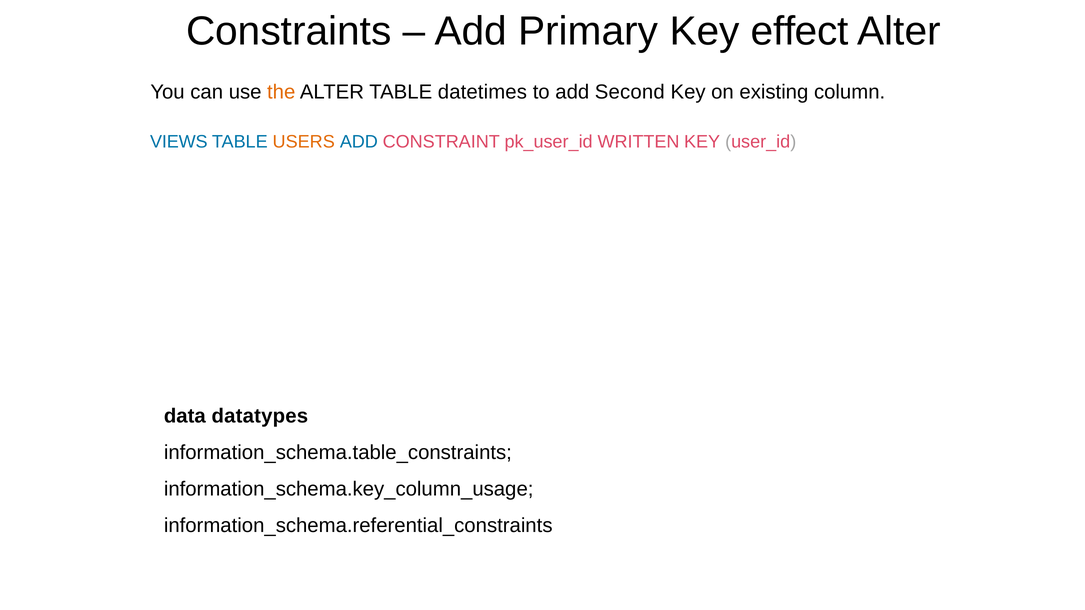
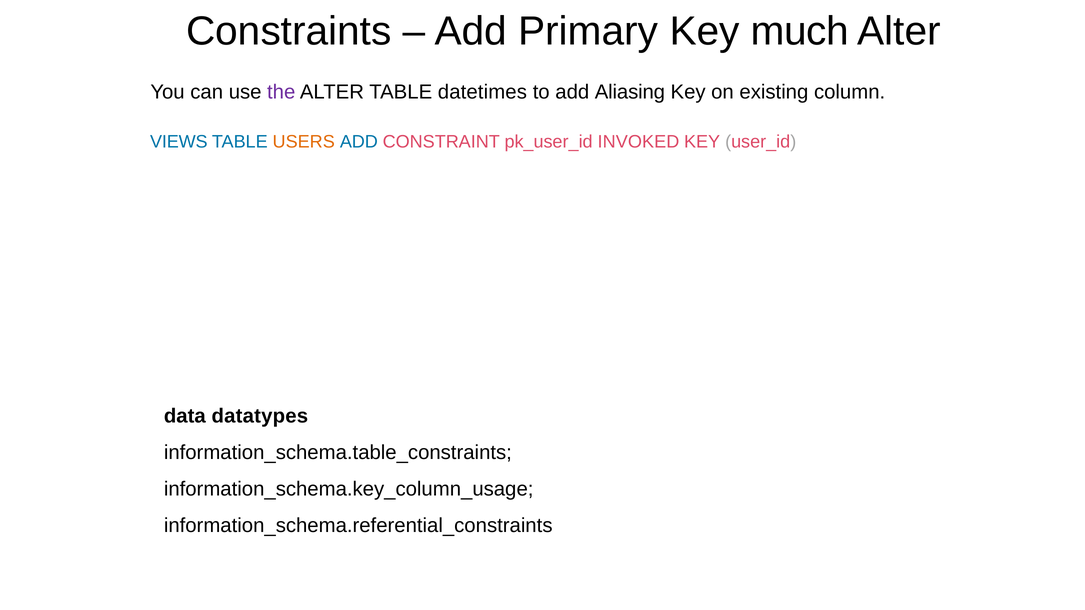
effect: effect -> much
the colour: orange -> purple
Second: Second -> Aliasing
WRITTEN: WRITTEN -> INVOKED
